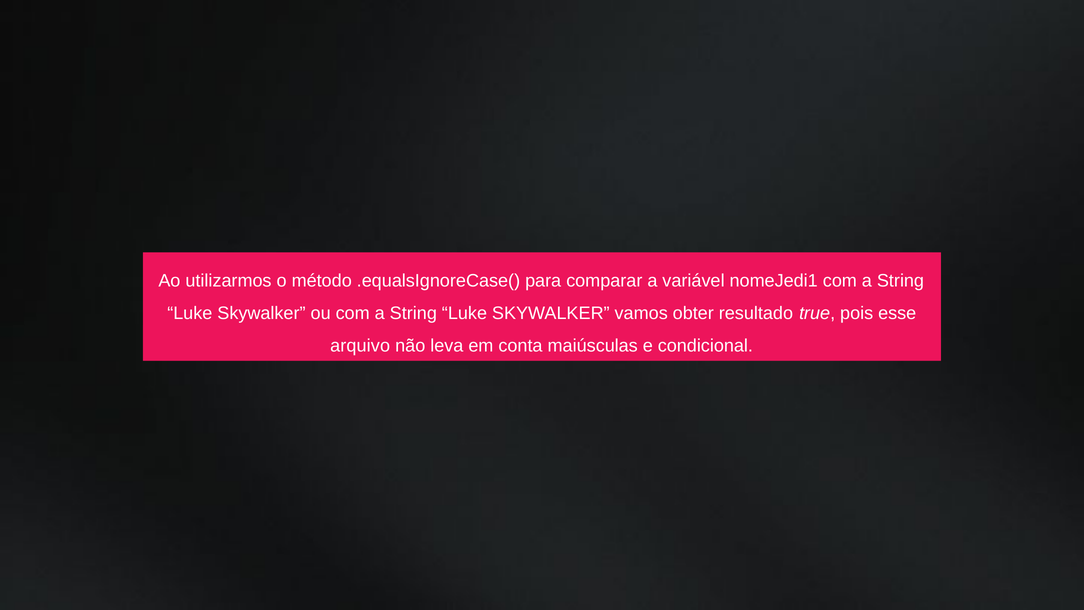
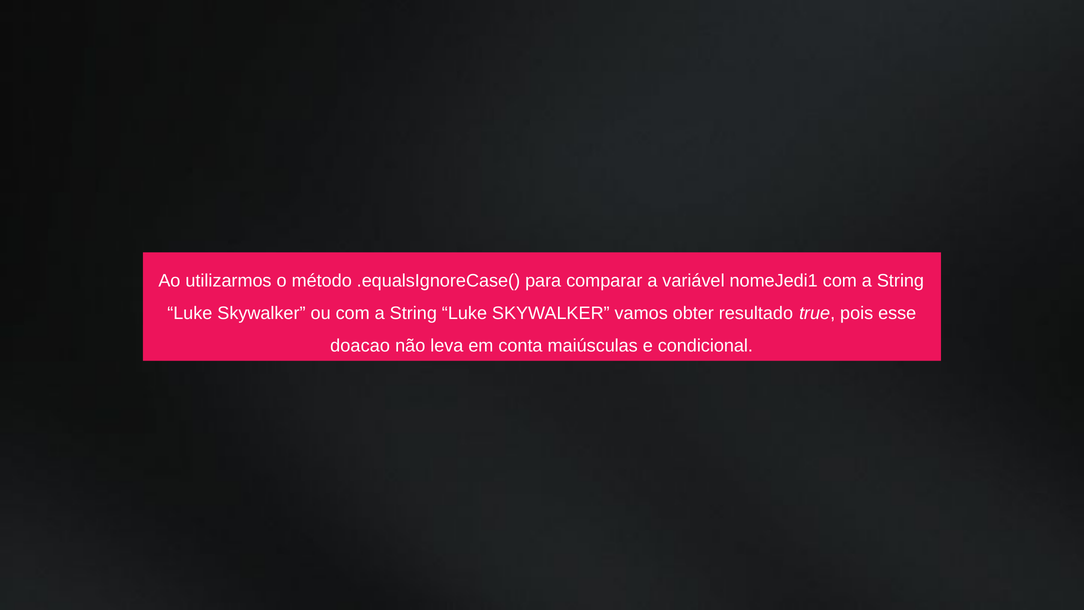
arquivo: arquivo -> doacao
